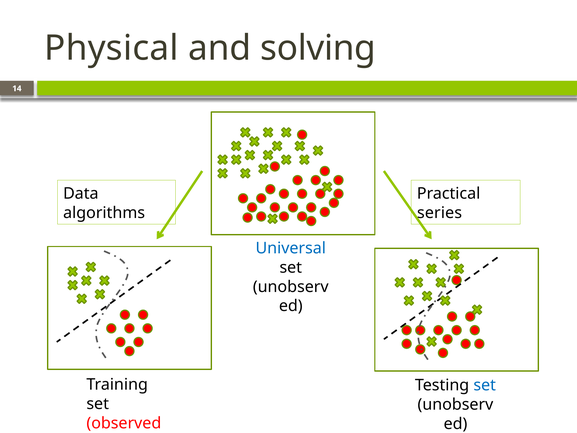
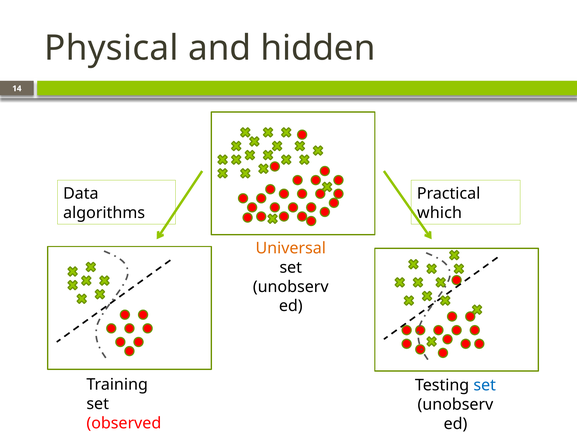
solving: solving -> hidden
series: series -> which
Universal colour: blue -> orange
